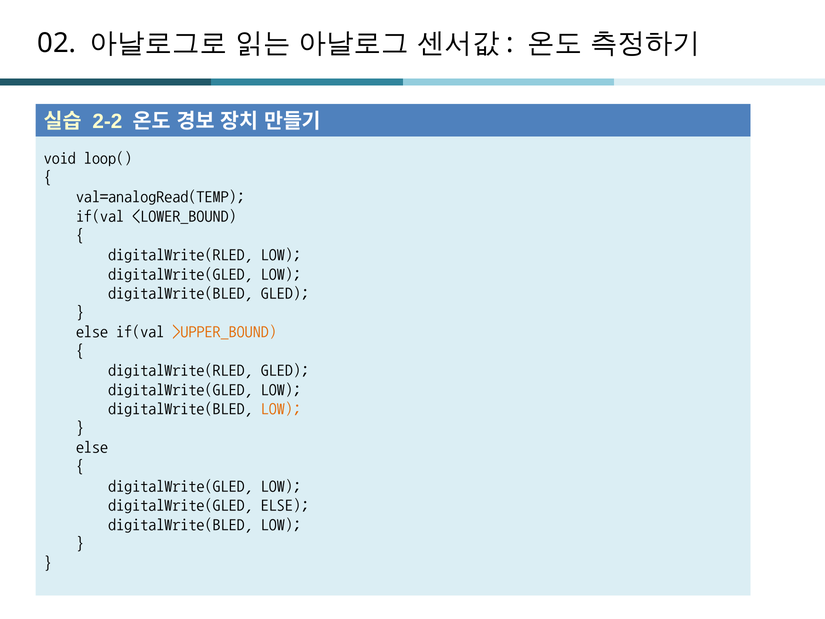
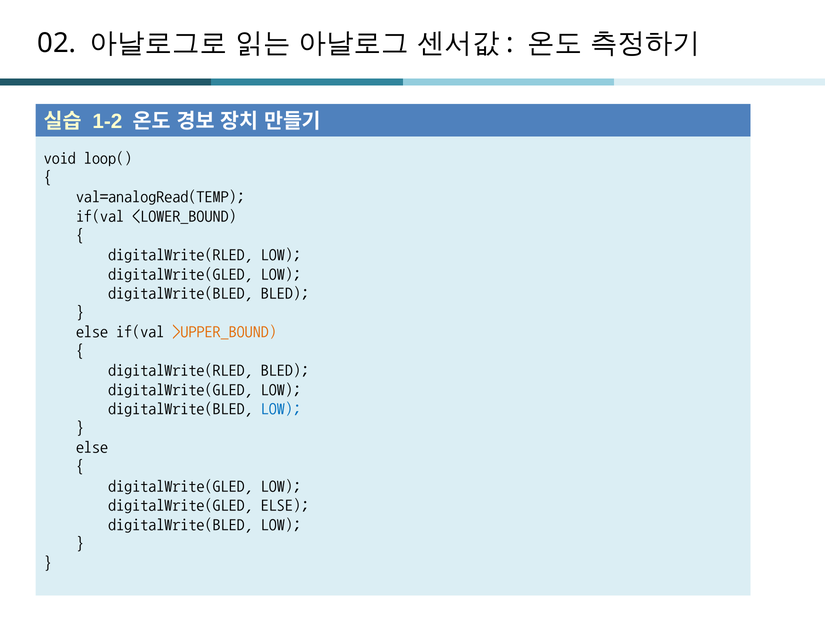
2-2: 2-2 -> 1-2
digitalWrite(BLED GLED: GLED -> BLED
digitalWrite(RLED GLED: GLED -> BLED
LOW at (281, 408) colour: orange -> blue
